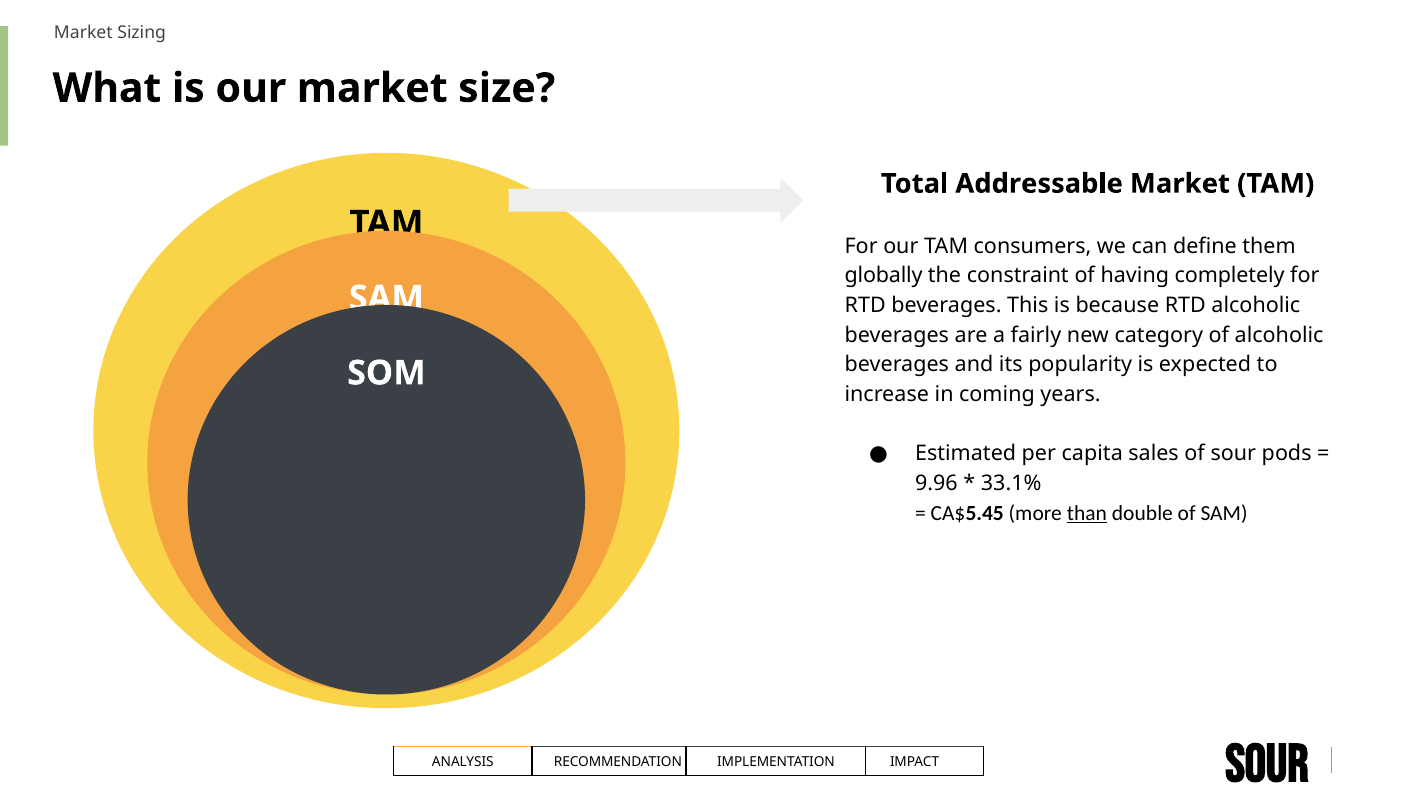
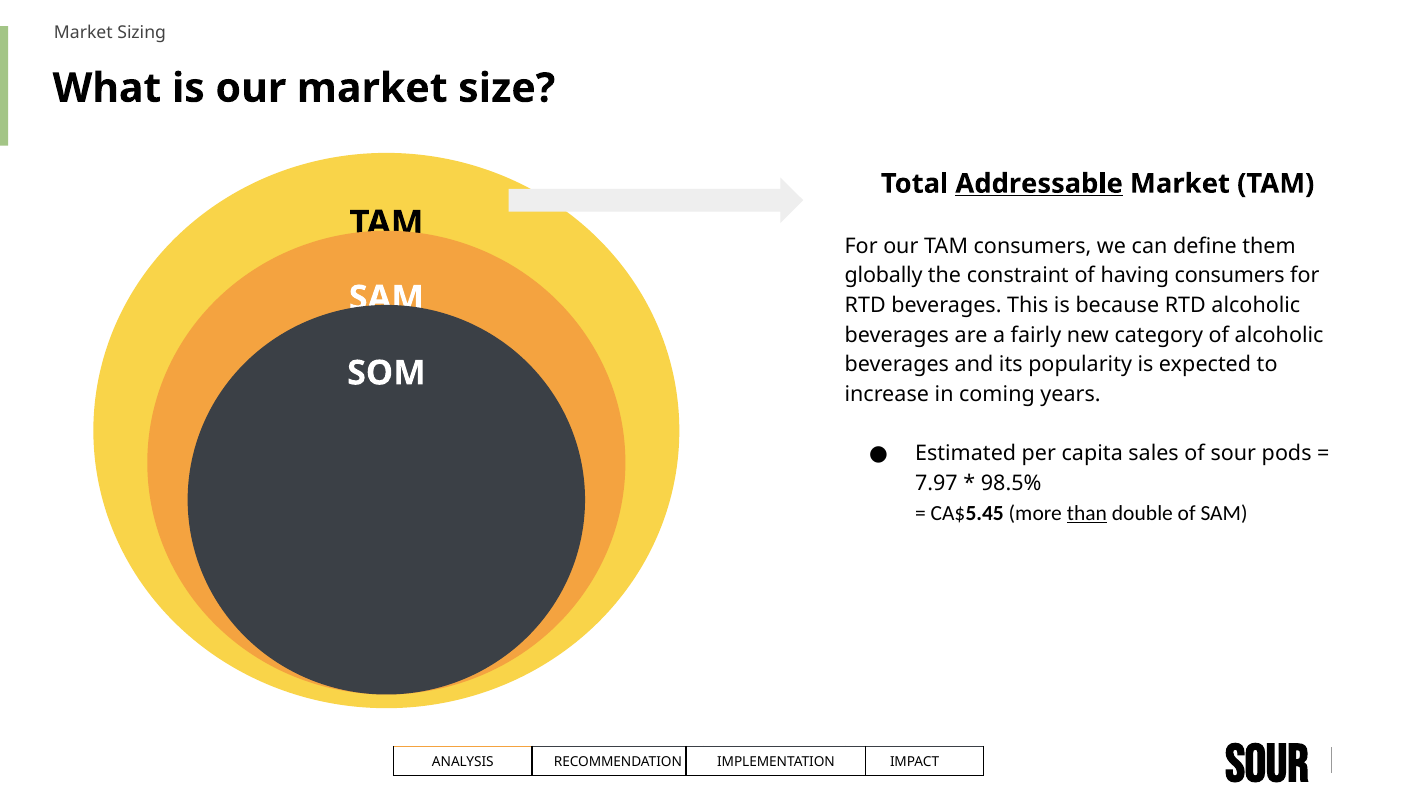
Addressable underline: none -> present
having completely: completely -> consumers
9.96: 9.96 -> 7.97
33.1%: 33.1% -> 98.5%
